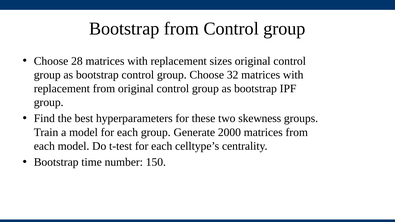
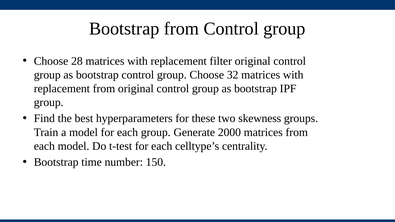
sizes: sizes -> filter
